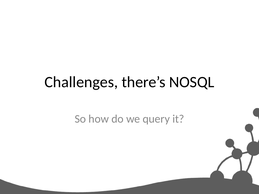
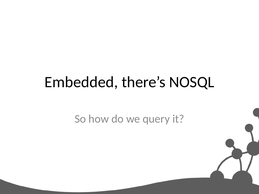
Challenges: Challenges -> Embedded
